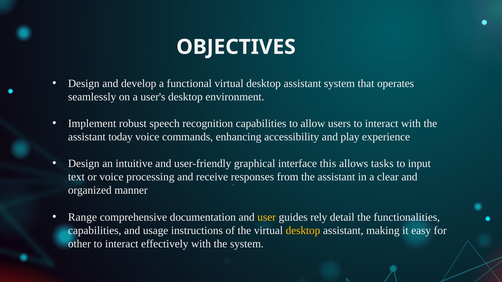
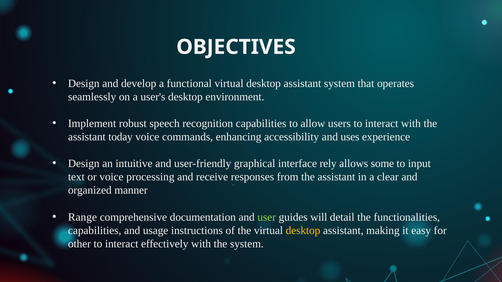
play: play -> uses
this: this -> rely
tasks: tasks -> some
user colour: yellow -> light green
rely: rely -> will
